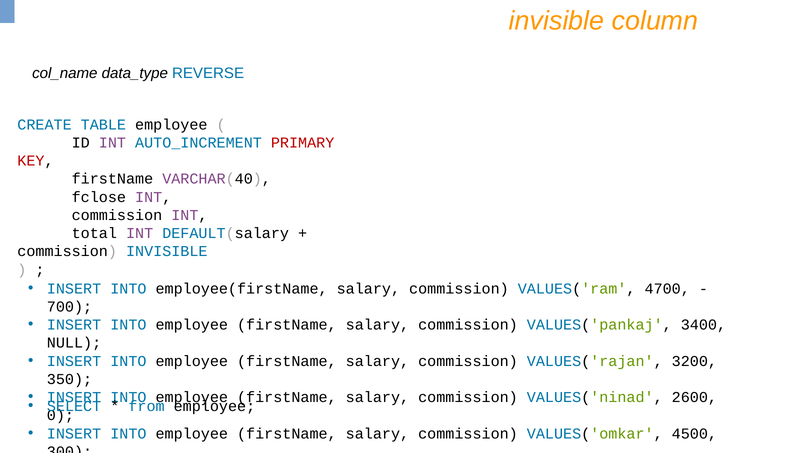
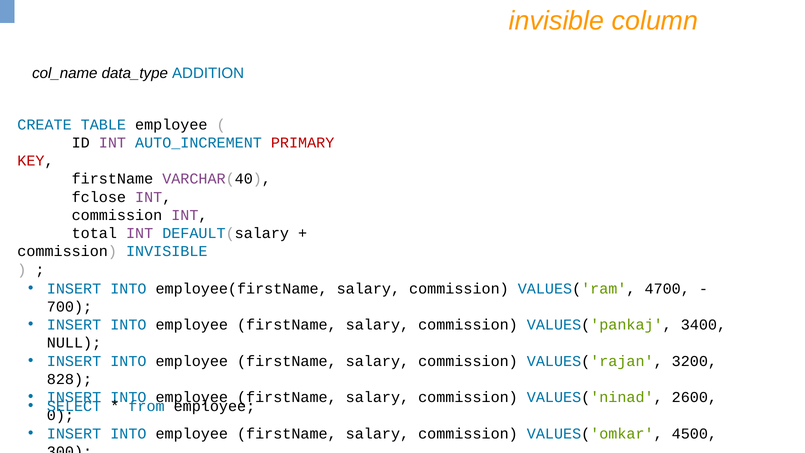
REVERSE: REVERSE -> ADDITION
350: 350 -> 828
